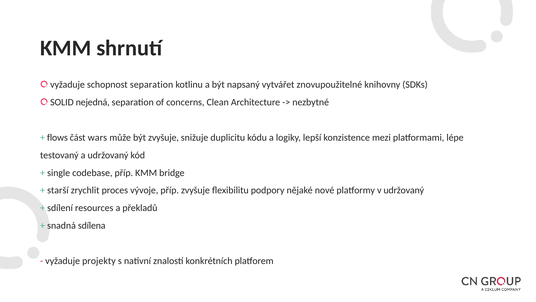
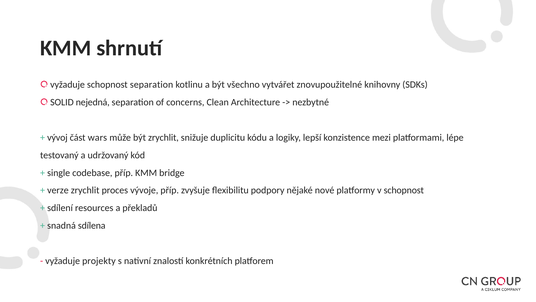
napsaný: napsaný -> všechno
flows: flows -> vývoj
být zvyšuje: zvyšuje -> zrychlit
starší: starší -> verze
v udržovaný: udržovaný -> schopnost
